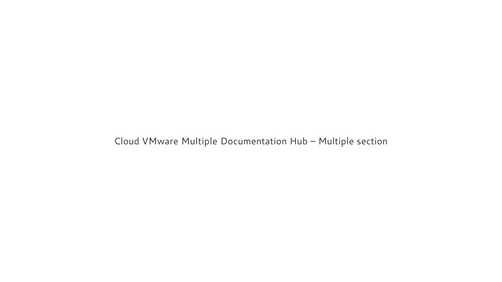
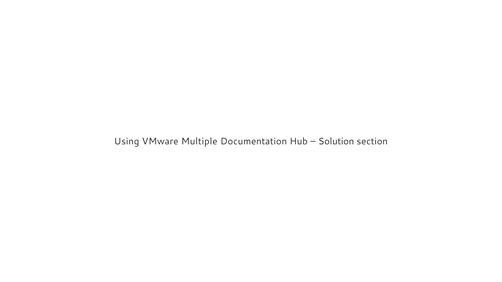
Cloud: Cloud -> Using
Multiple at (336, 142): Multiple -> Solution
